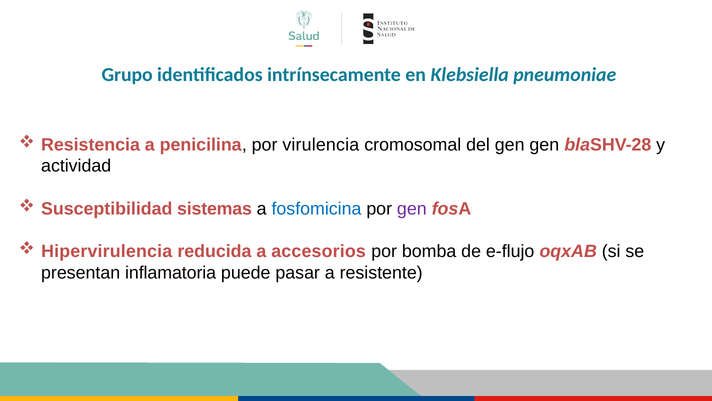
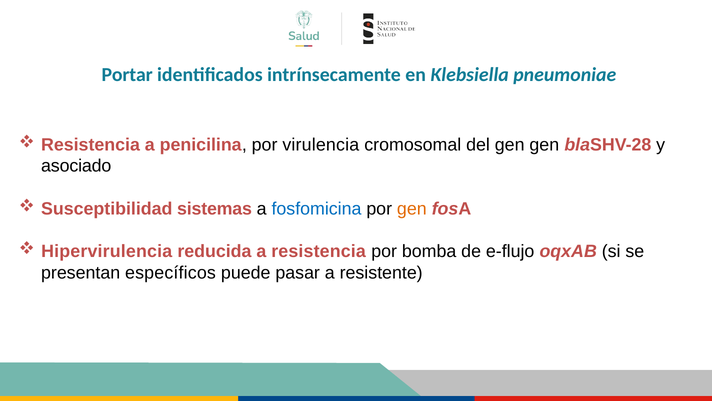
Grupo: Grupo -> Portar
actividad: actividad -> asociado
gen at (412, 209) colour: purple -> orange
a accesorios: accesorios -> resistencia
inflamatoria: inflamatoria -> específicos
